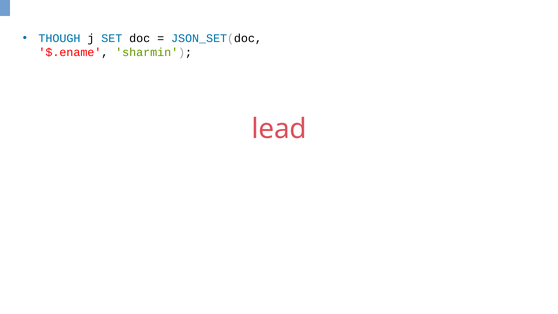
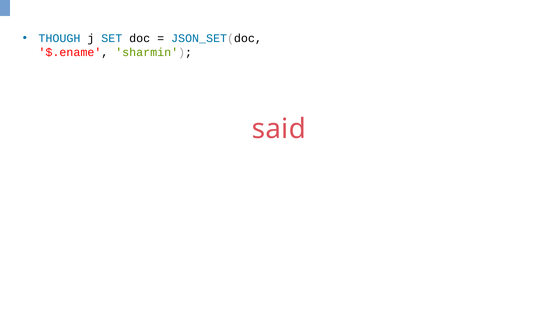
lead: lead -> said
